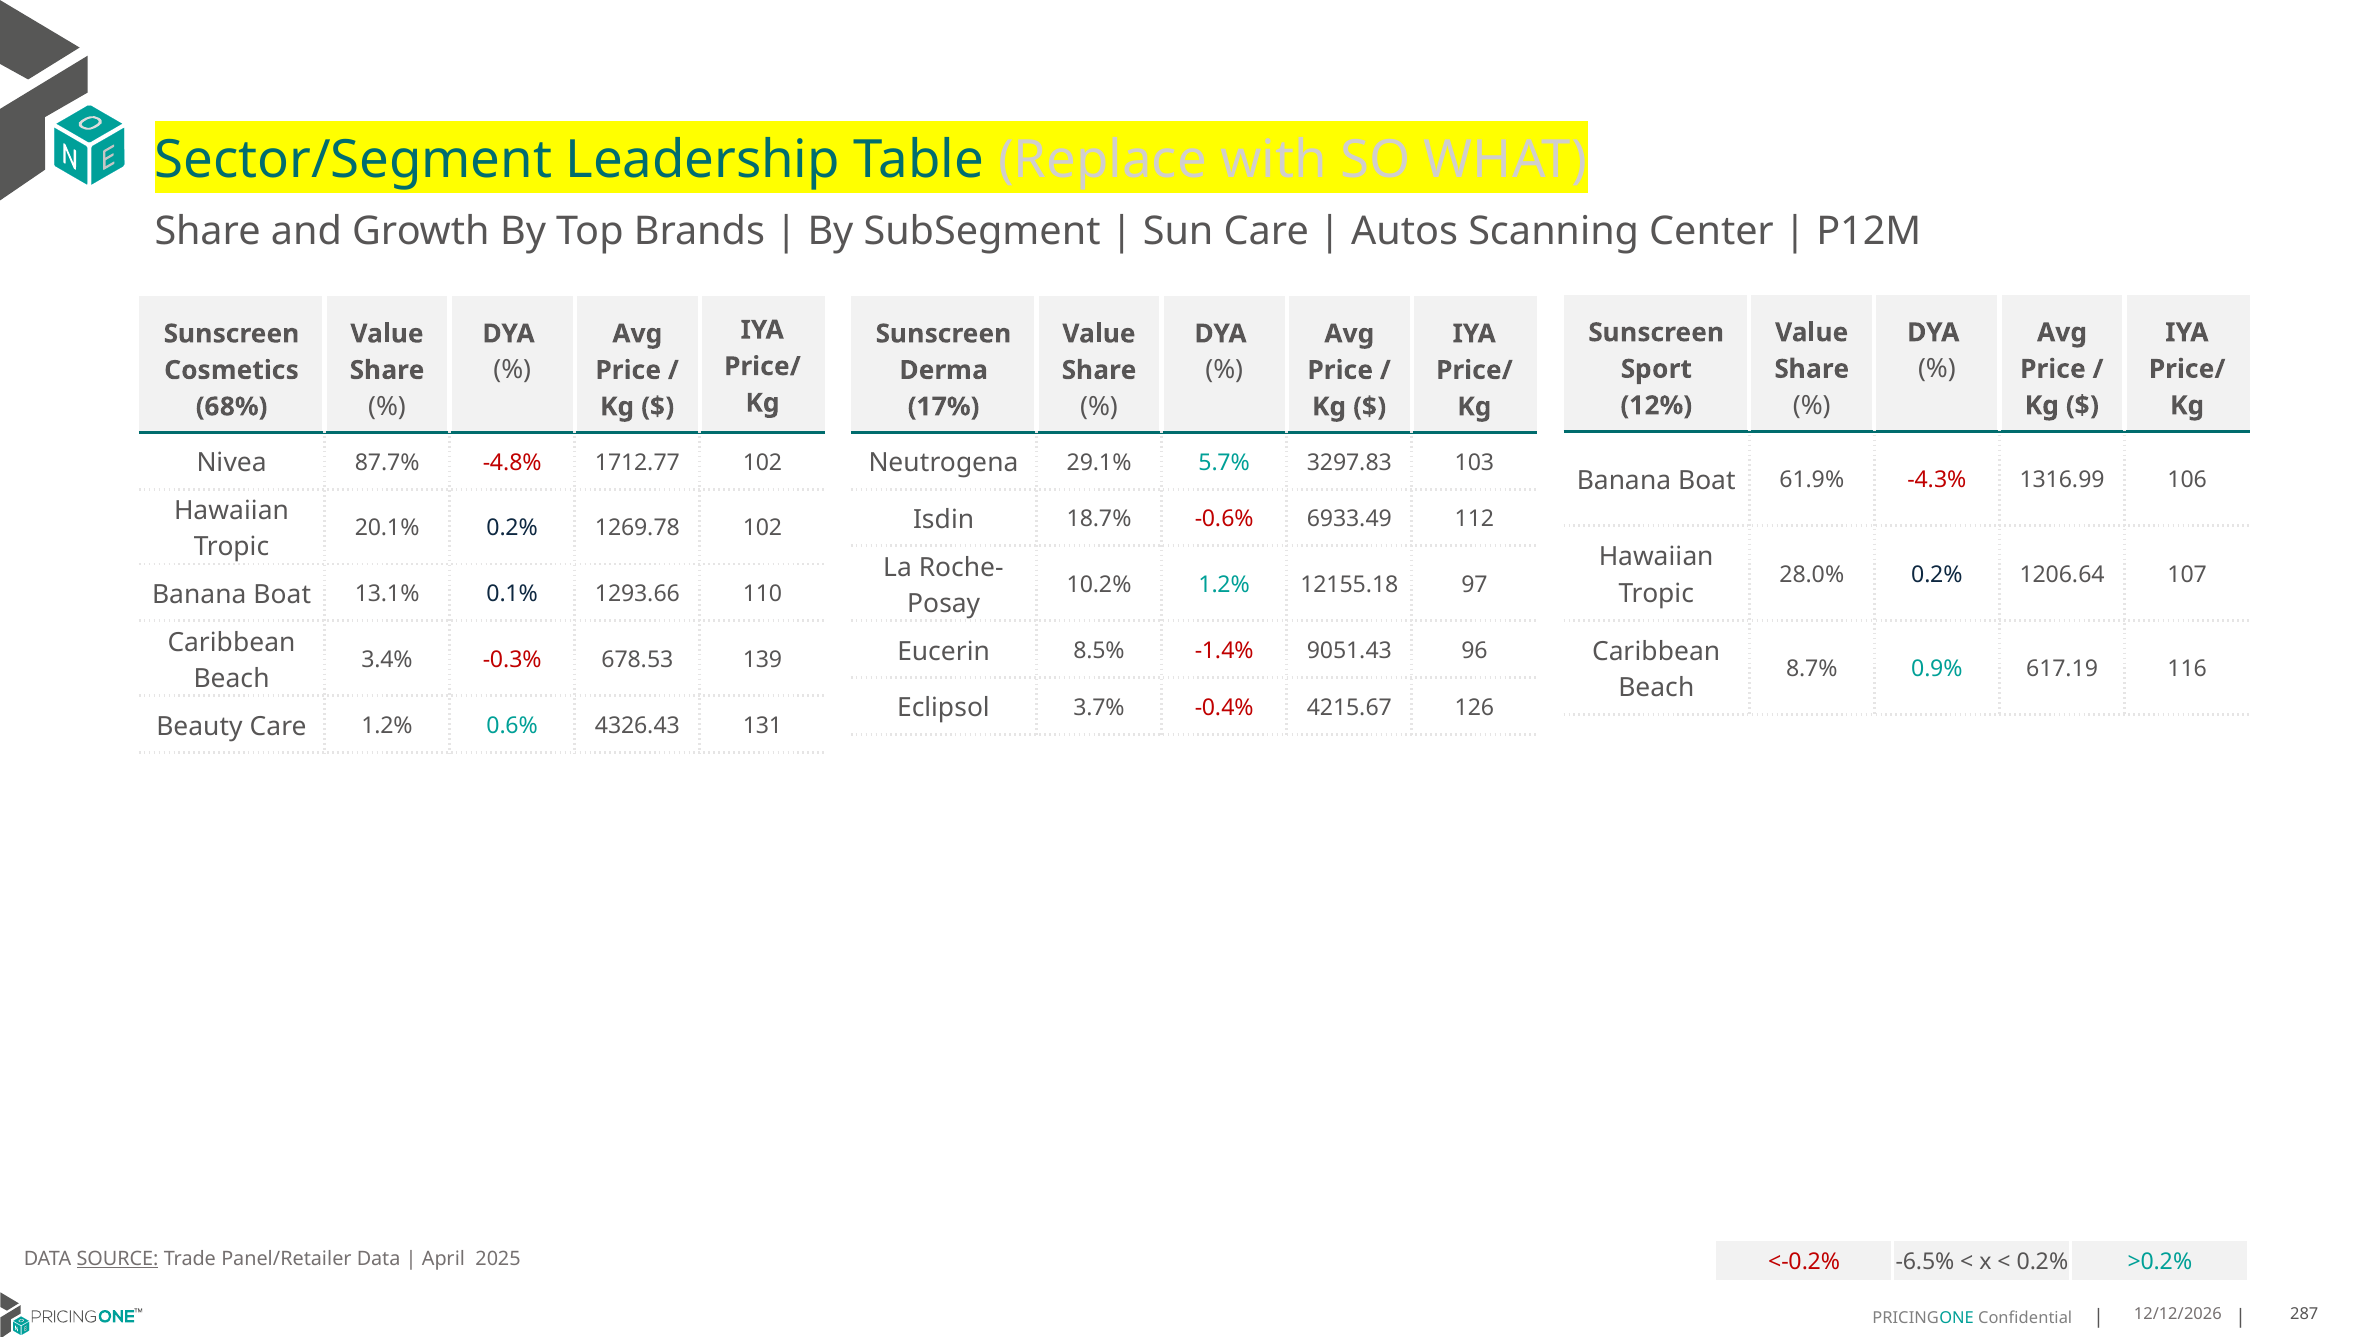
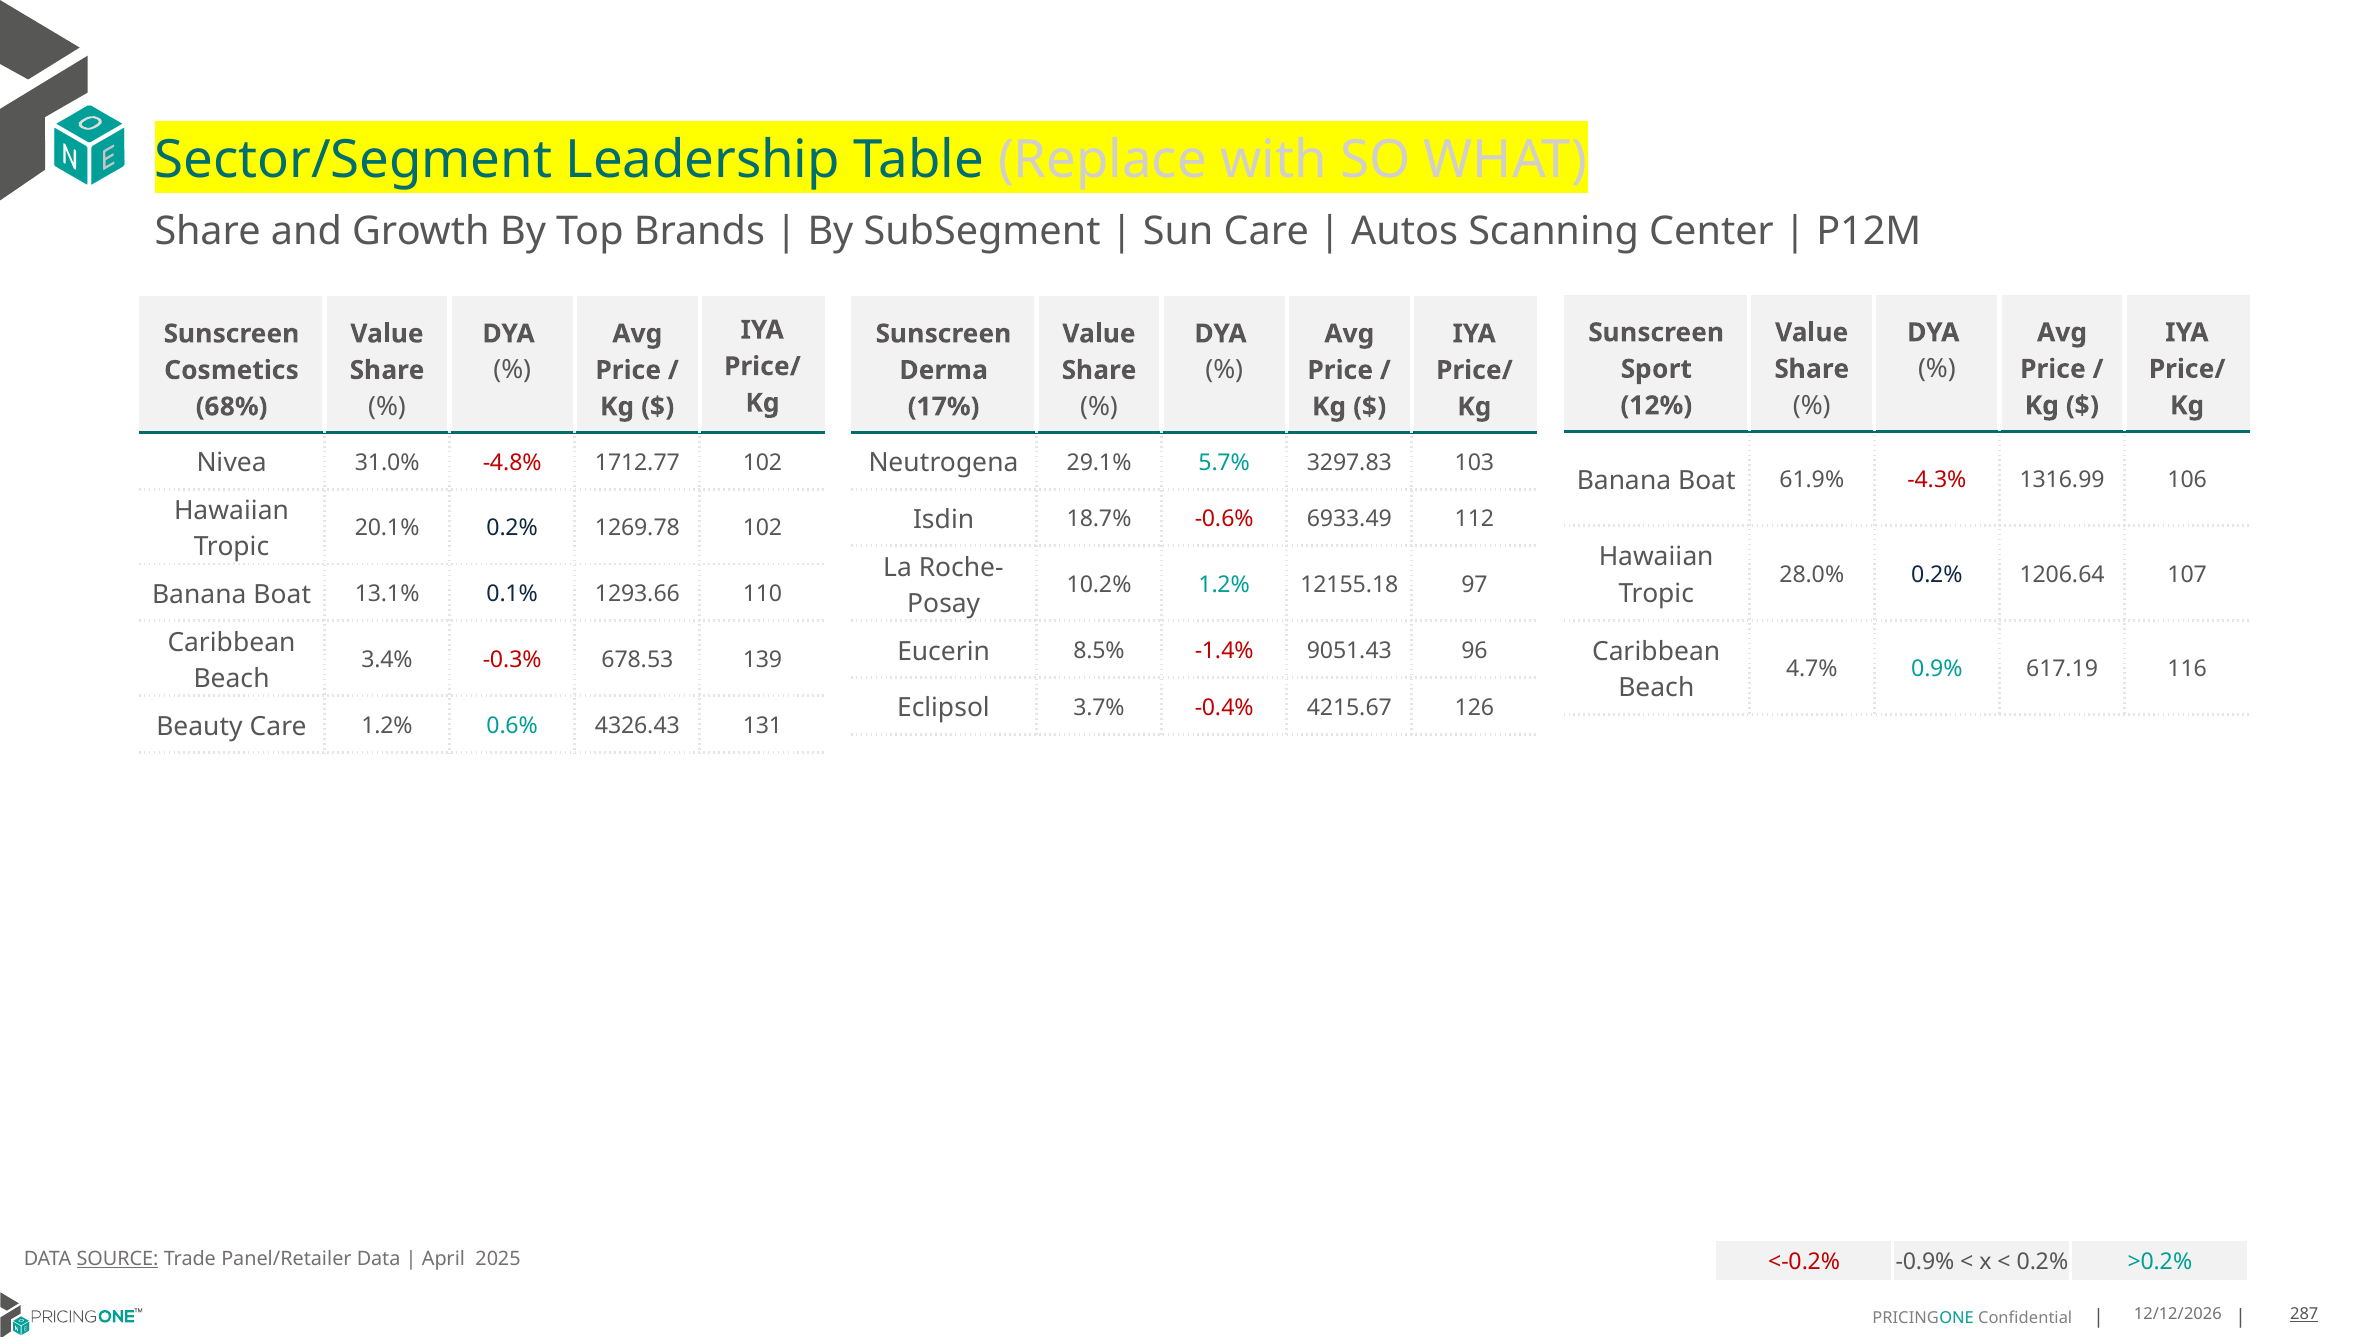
87.7%: 87.7% -> 31.0%
8.7%: 8.7% -> 4.7%
-6.5%: -6.5% -> -0.9%
287 underline: none -> present
